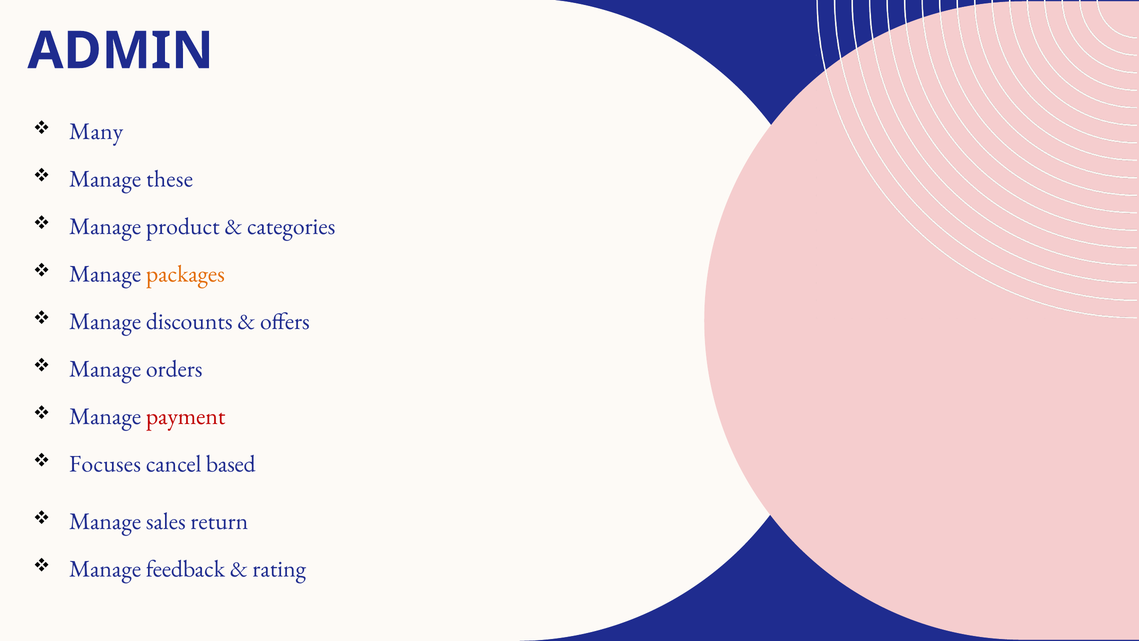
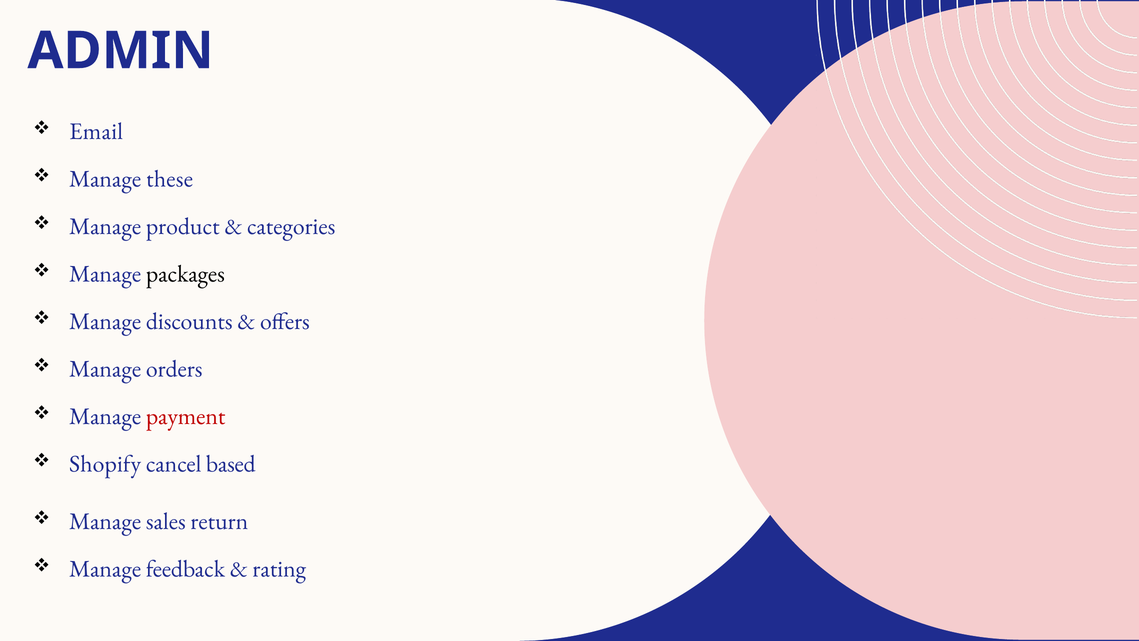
Many: Many -> Email
packages colour: orange -> black
Focuses: Focuses -> Shopify
